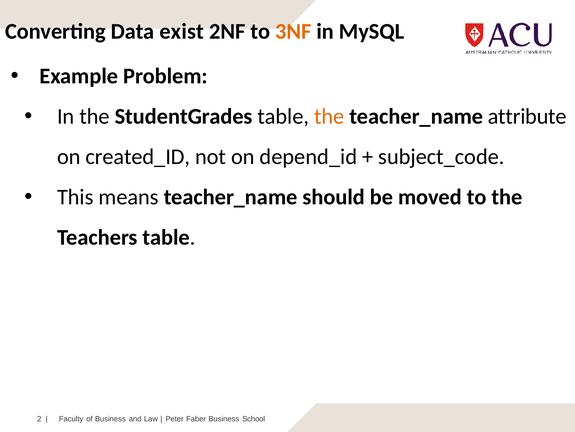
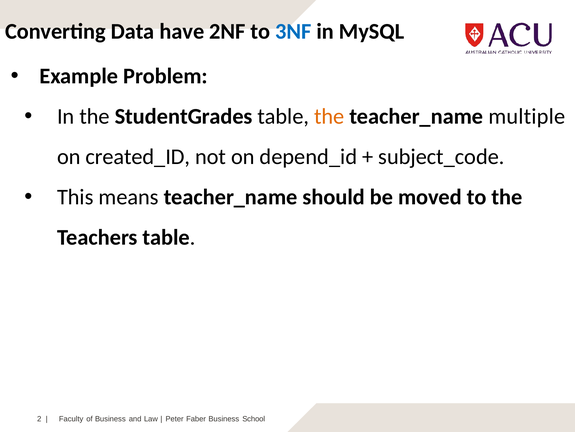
exist: exist -> have
3NF colour: orange -> blue
attribute: attribute -> multiple
